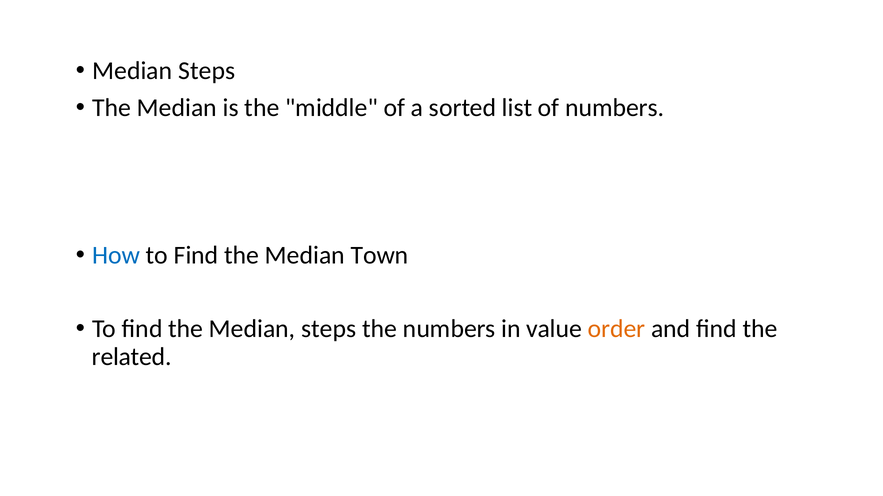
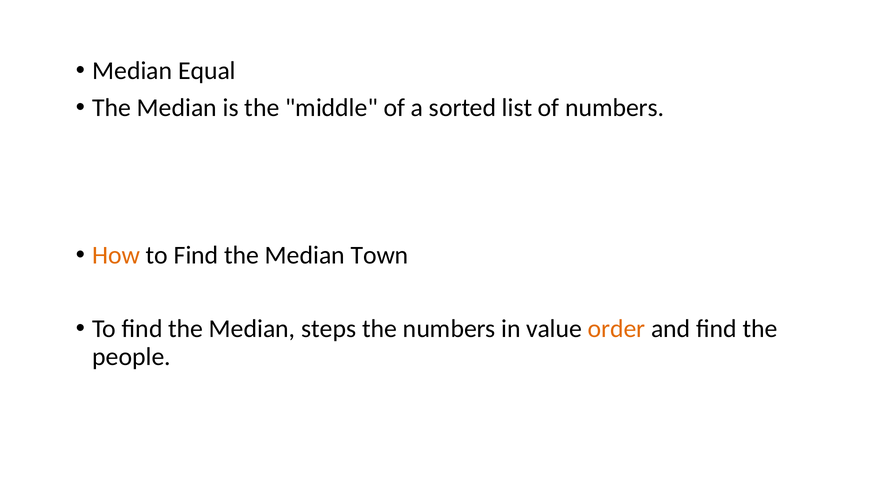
Steps at (207, 71): Steps -> Equal
How colour: blue -> orange
related: related -> people
